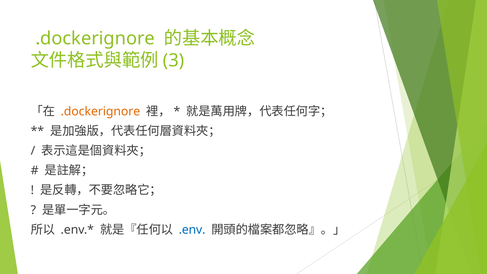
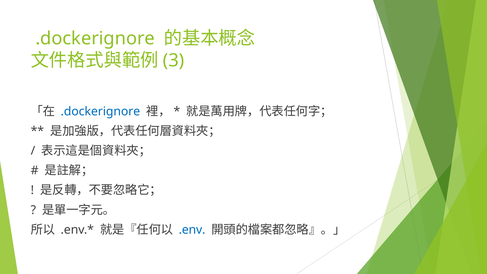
.dockerignore at (100, 112) colour: orange -> blue
